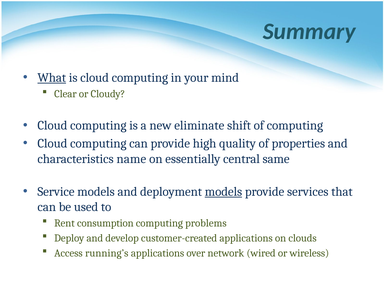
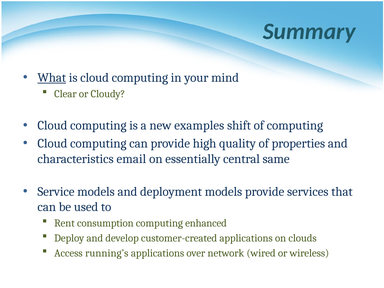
eliminate: eliminate -> examples
name: name -> email
models at (223, 192) underline: present -> none
problems: problems -> enhanced
